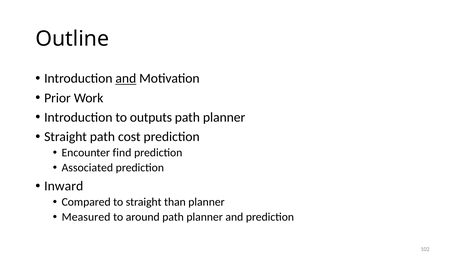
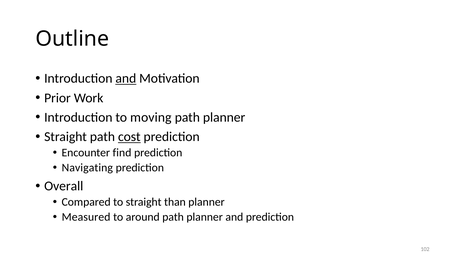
outputs: outputs -> moving
cost underline: none -> present
Associated: Associated -> Navigating
Inward: Inward -> Overall
